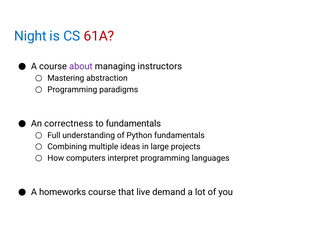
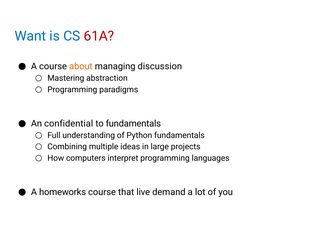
Night: Night -> Want
about colour: purple -> orange
instructors: instructors -> discussion
correctness: correctness -> confidential
